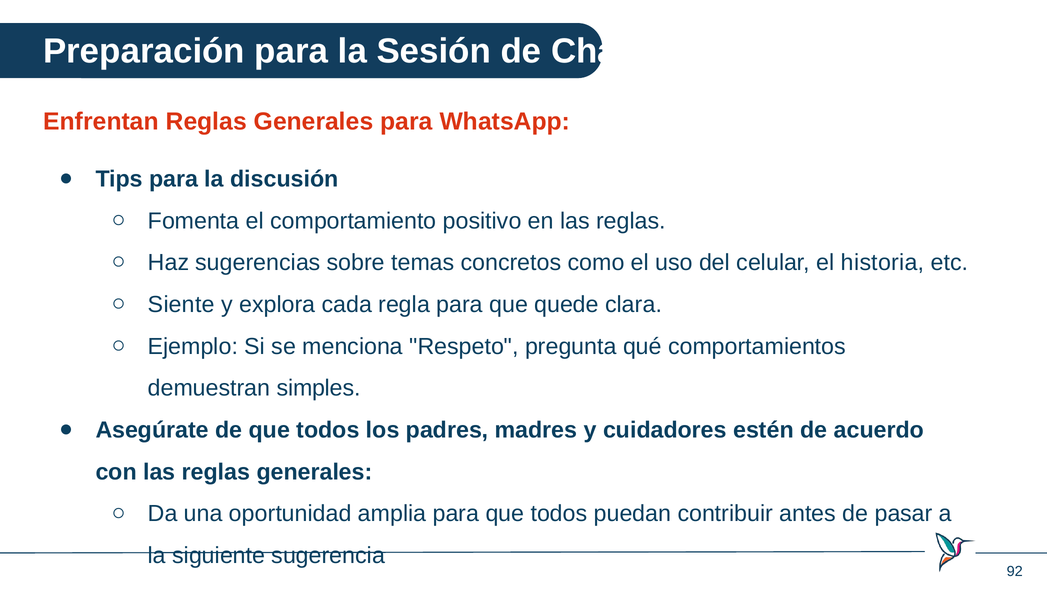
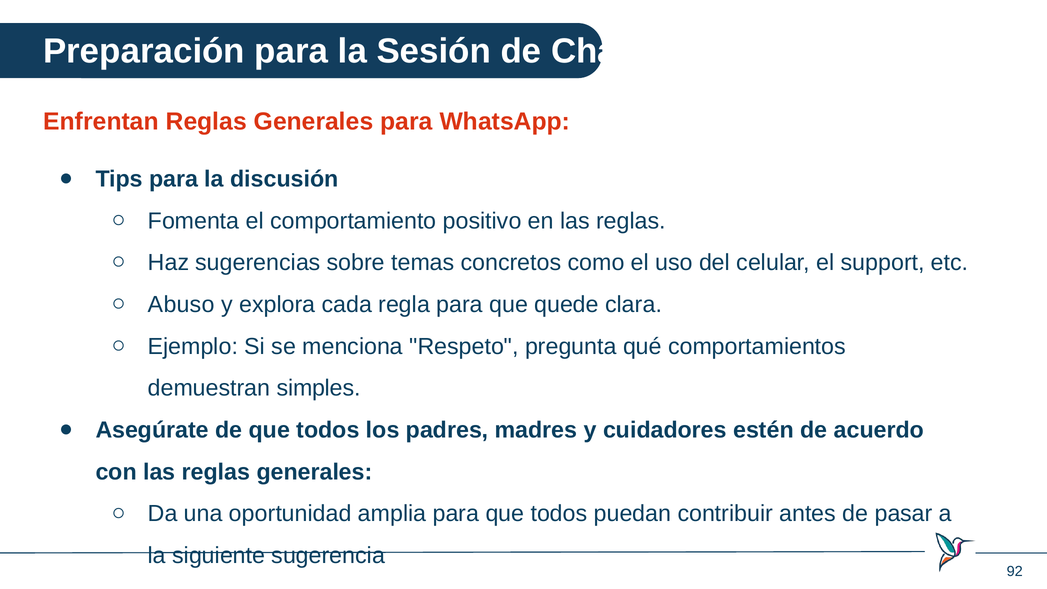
historia: historia -> support
Siente: Siente -> Abuso
